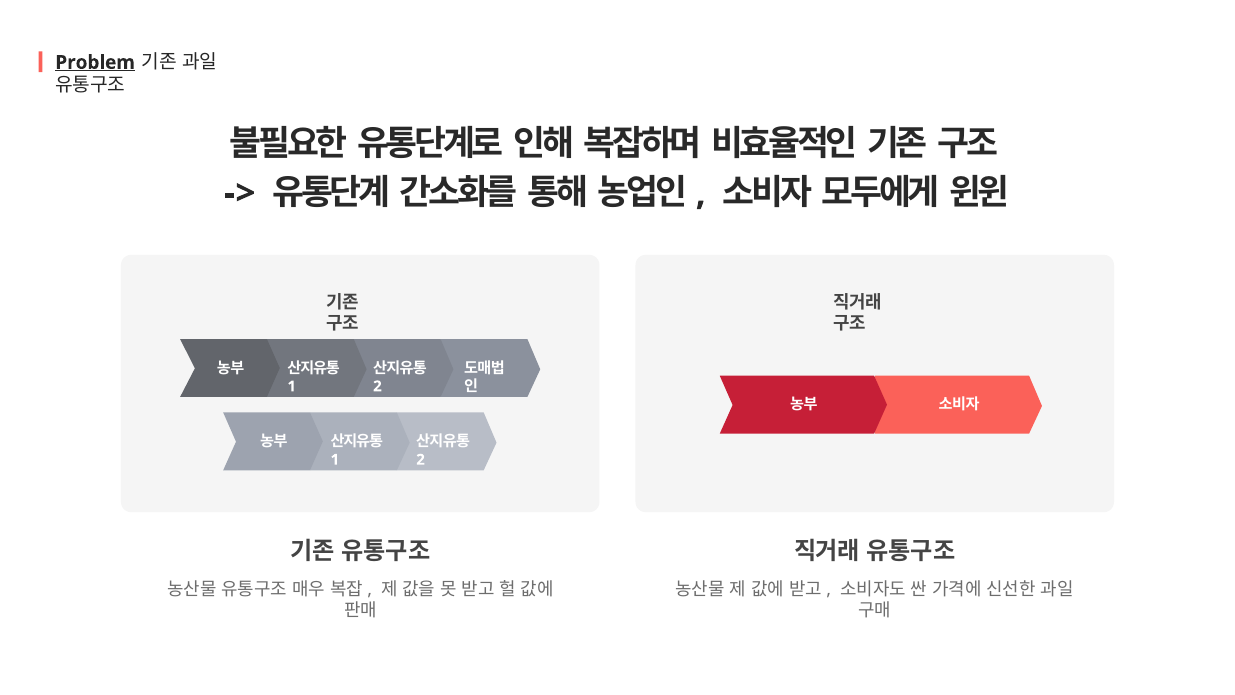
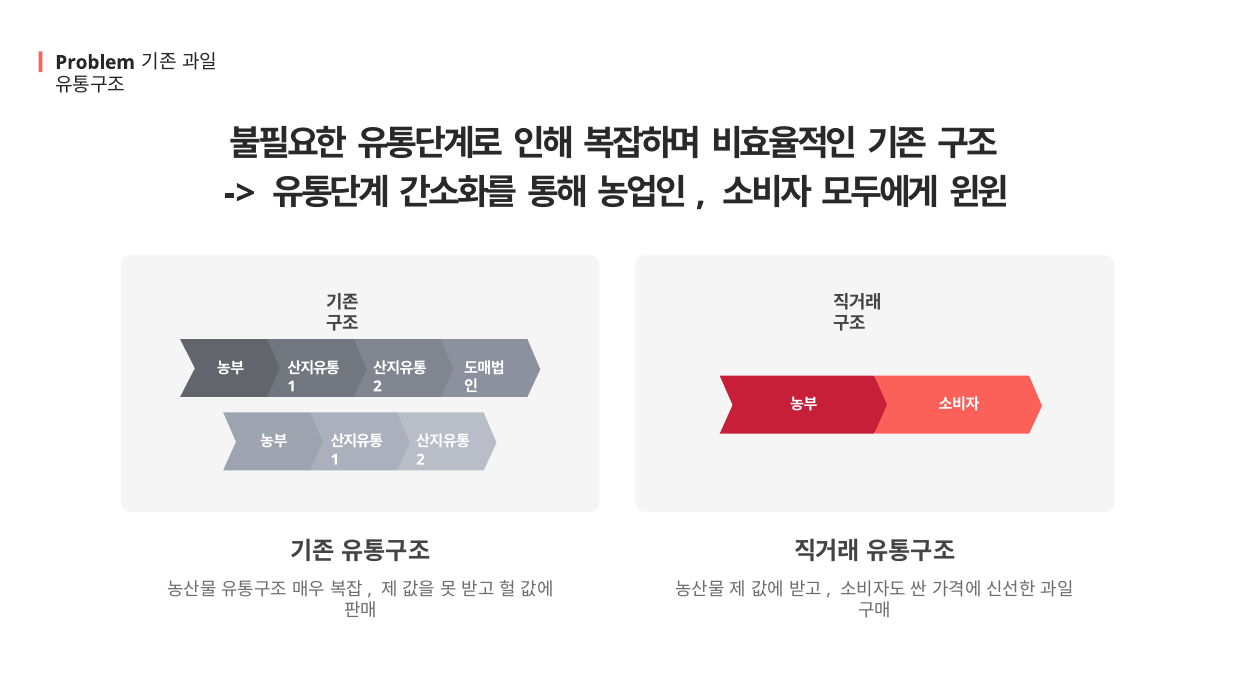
Problem underline: present -> none
